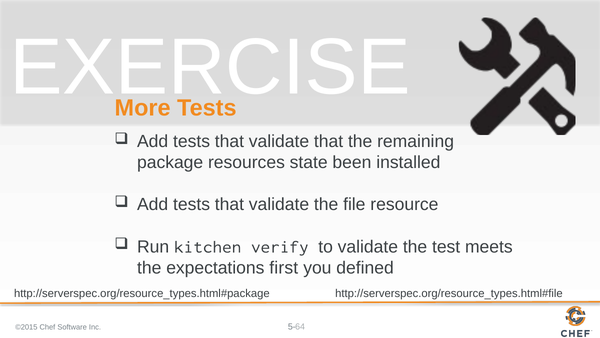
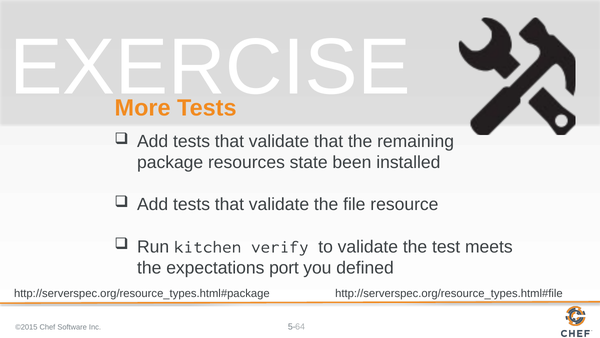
first: first -> port
